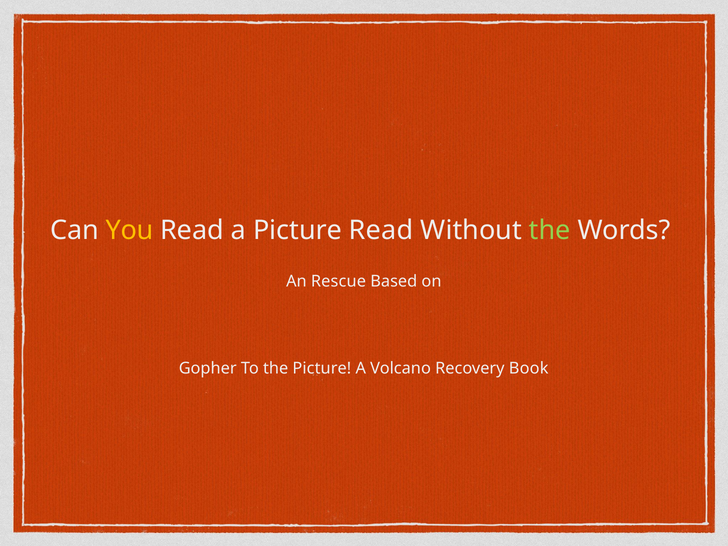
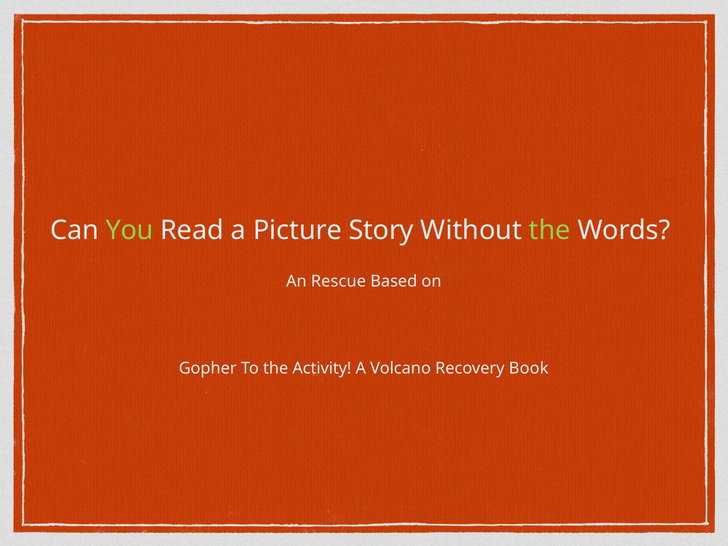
You colour: yellow -> light green
Picture Read: Read -> Story
the Picture: Picture -> Activity
